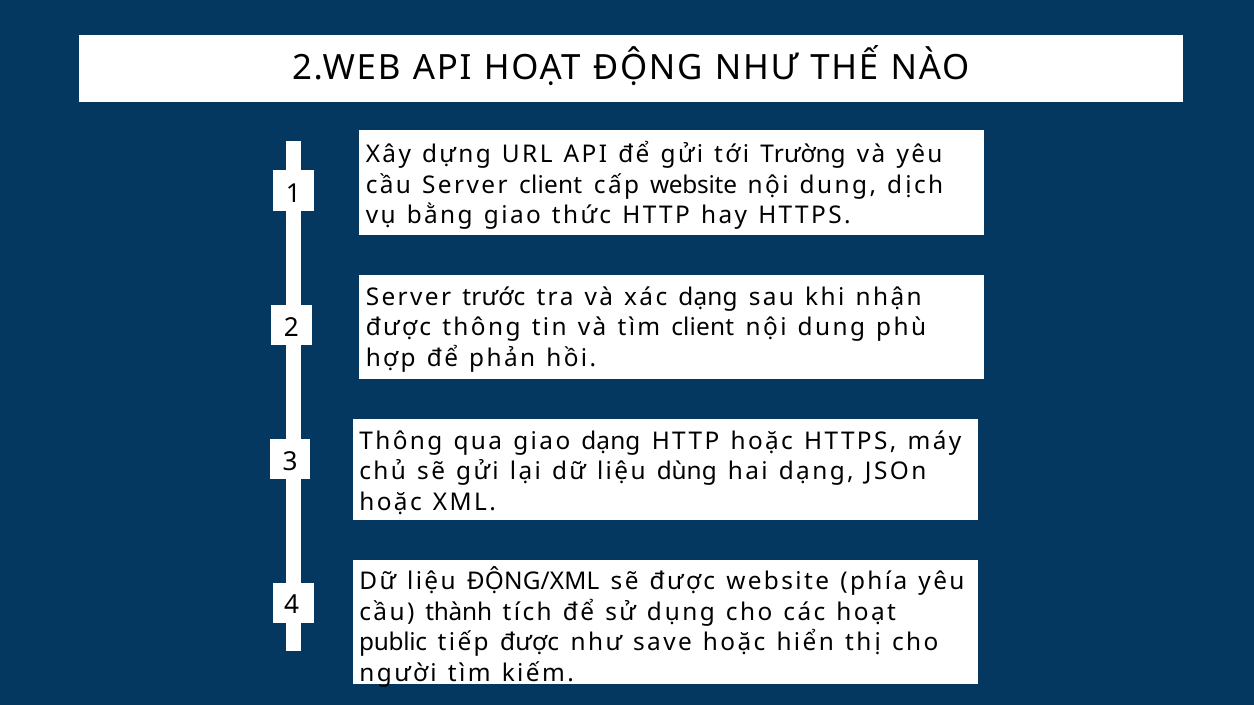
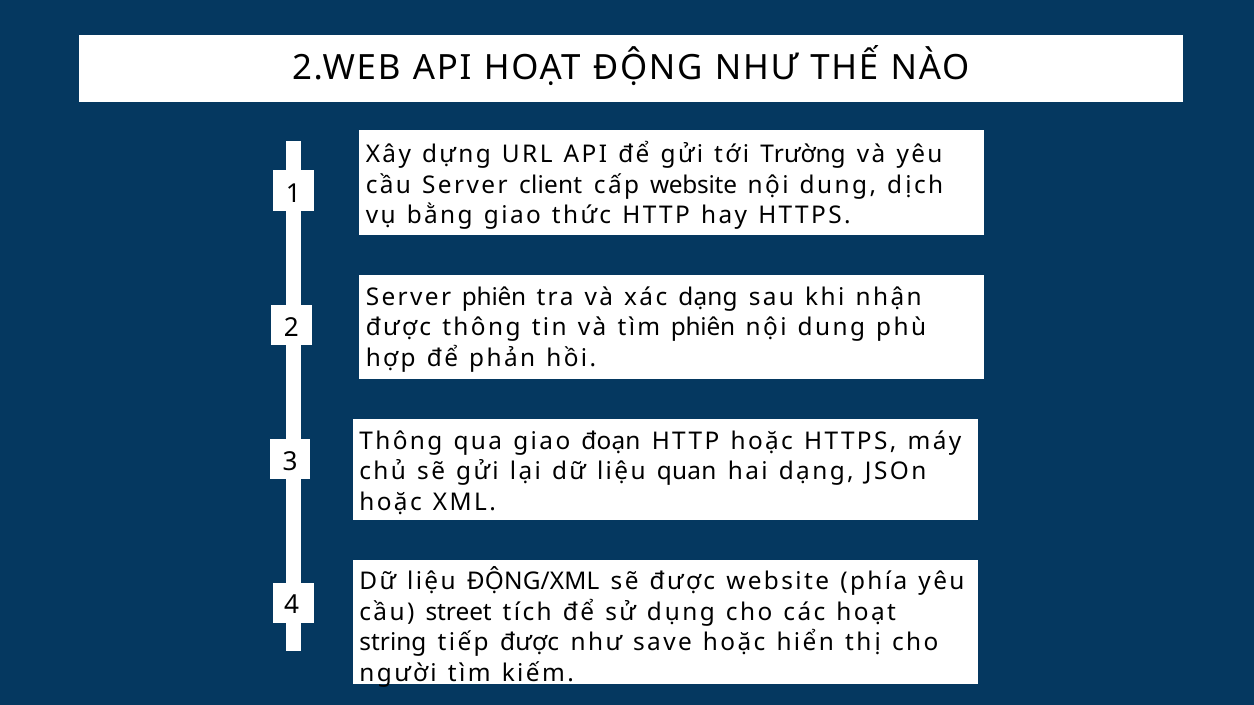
Server trước: trước -> phiên
tìm client: client -> phiên
giao dạng: dạng -> đoạn
dùng: dùng -> quan
thành: thành -> street
public: public -> string
